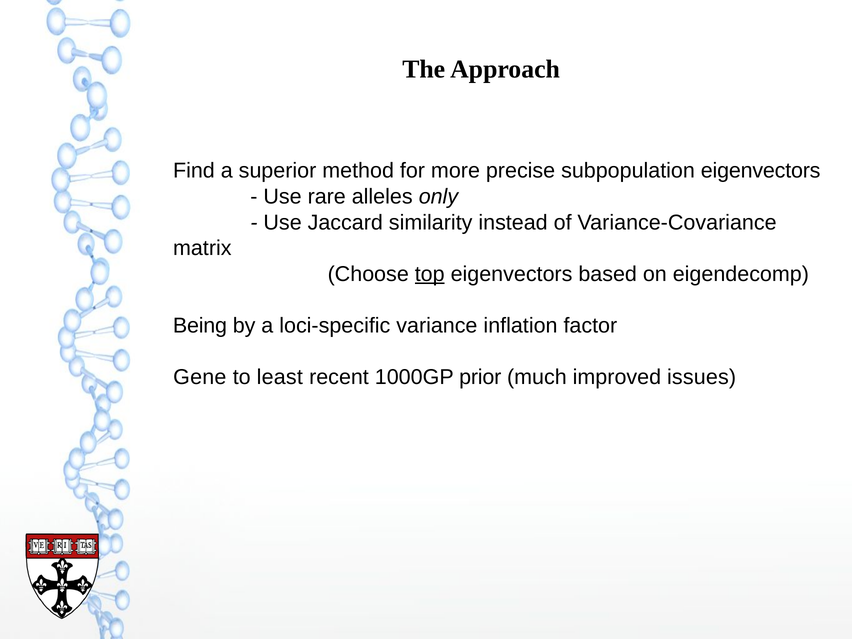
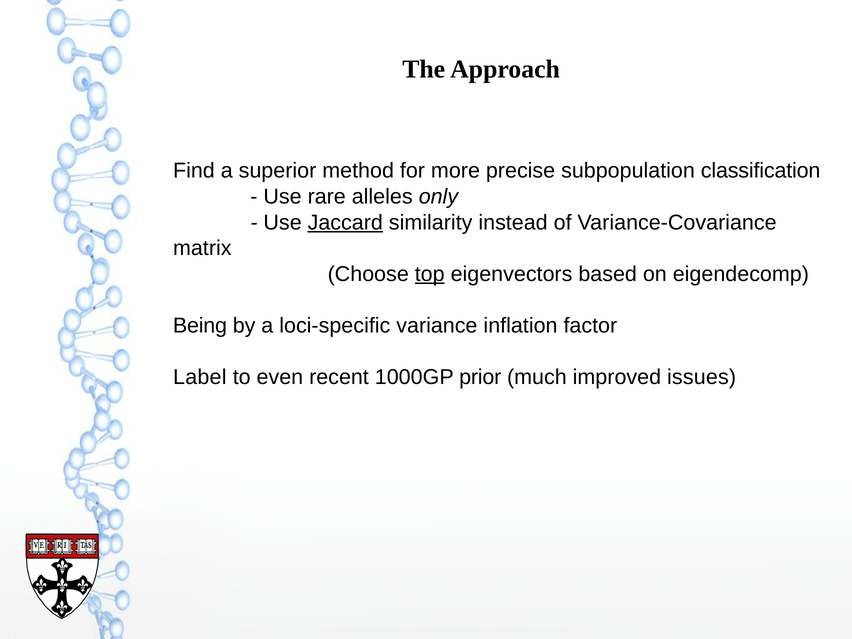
subpopulation eigenvectors: eigenvectors -> classification
Jaccard underline: none -> present
Gene: Gene -> Label
least: least -> even
